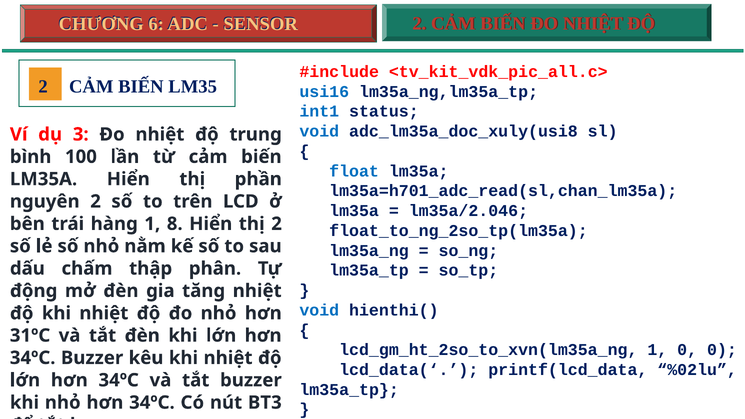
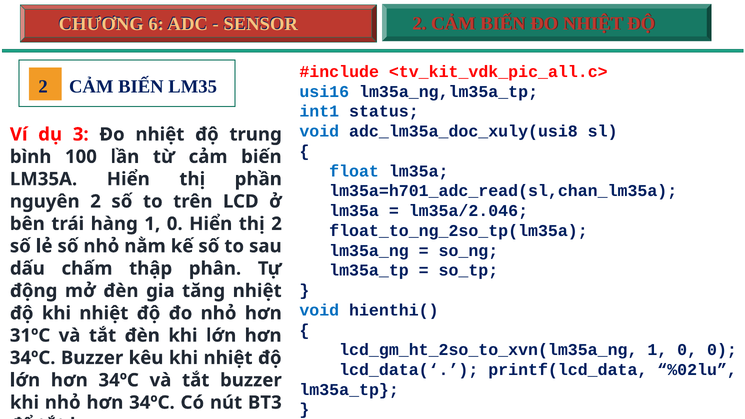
hàng 1 8: 8 -> 0
